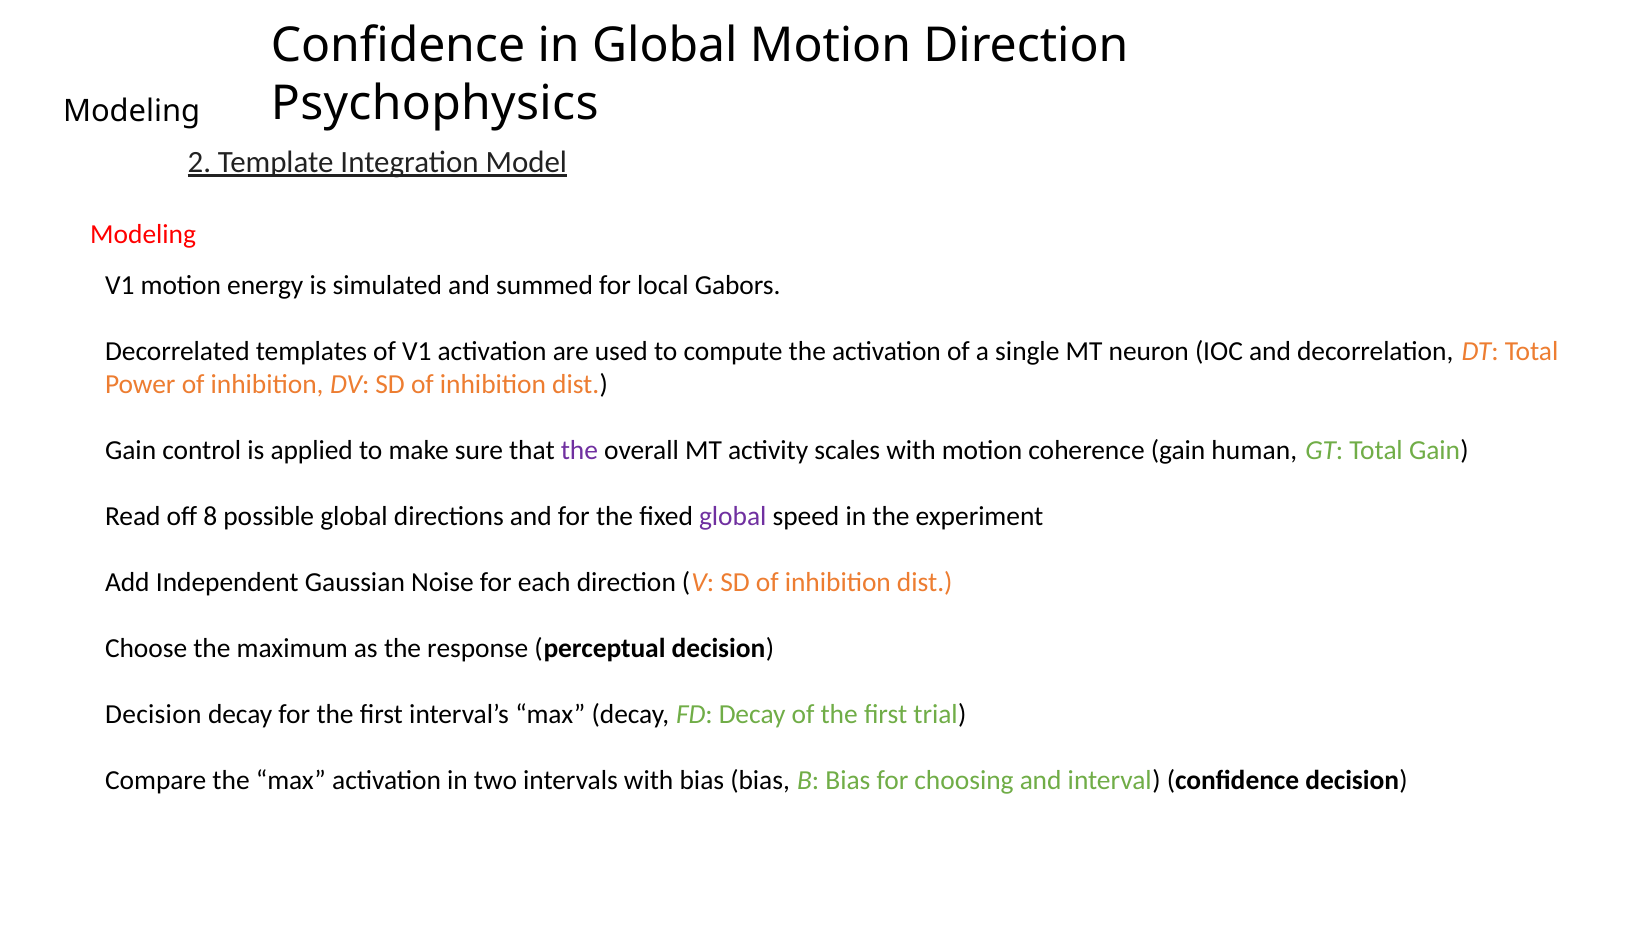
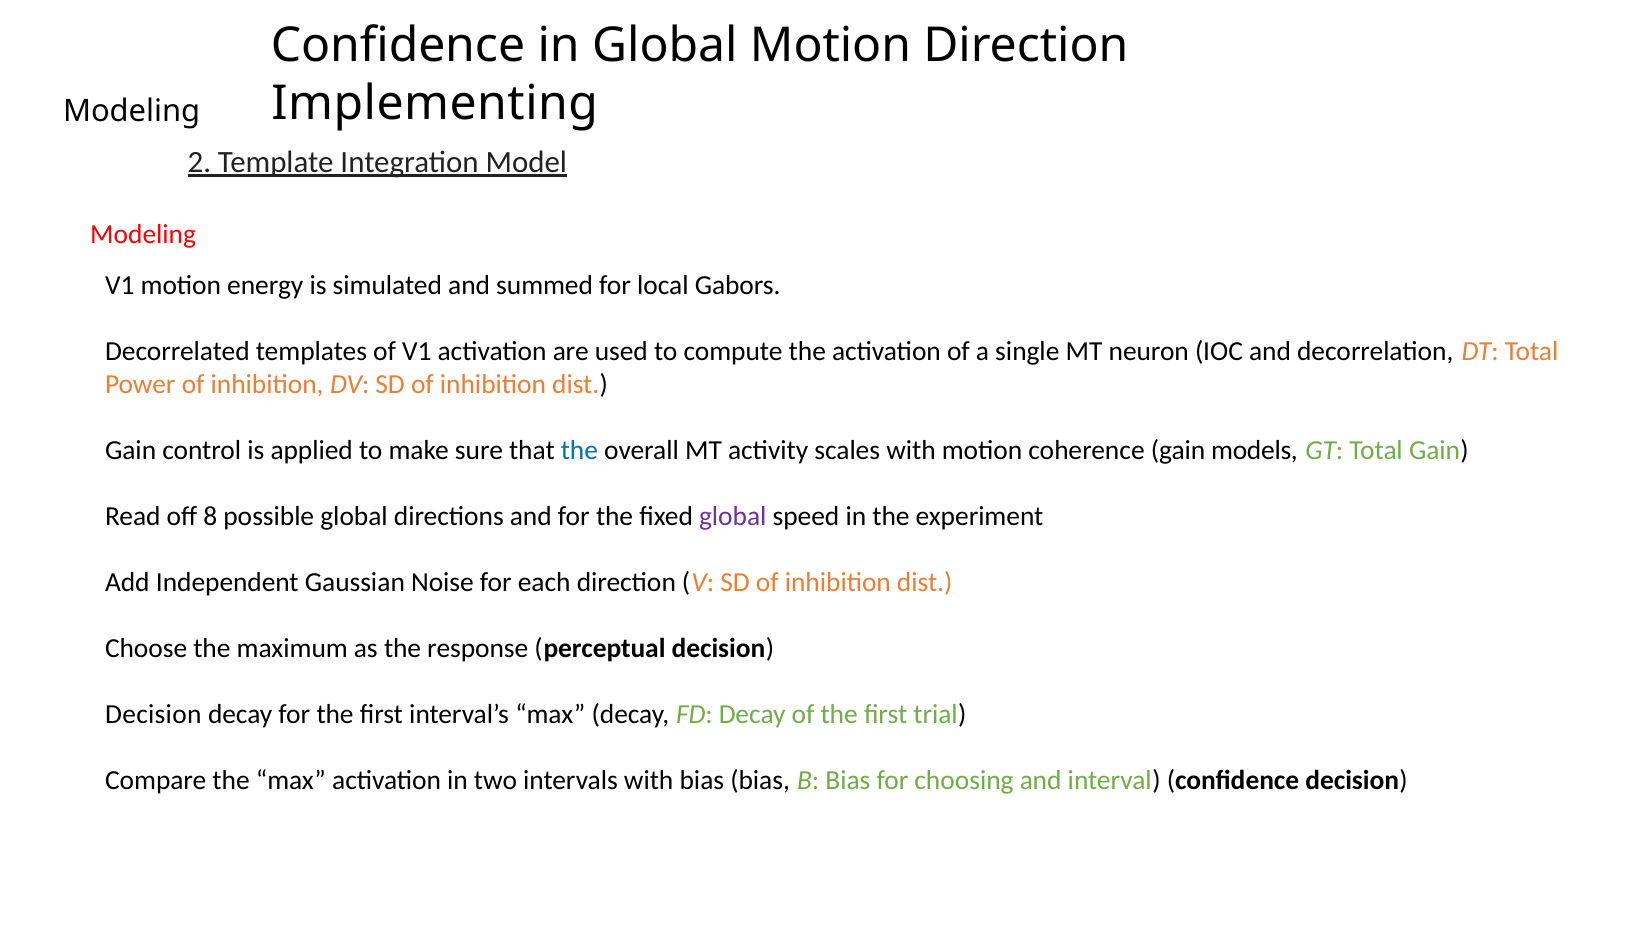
Psychophysics: Psychophysics -> Implementing
the at (579, 450) colour: purple -> blue
human: human -> models
